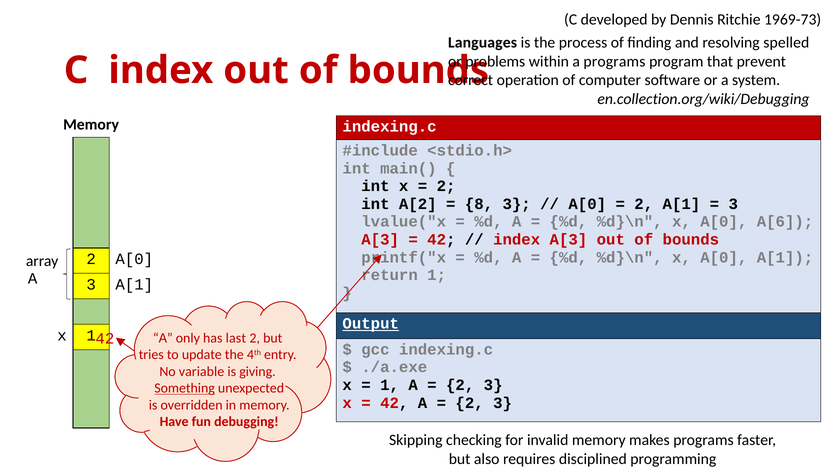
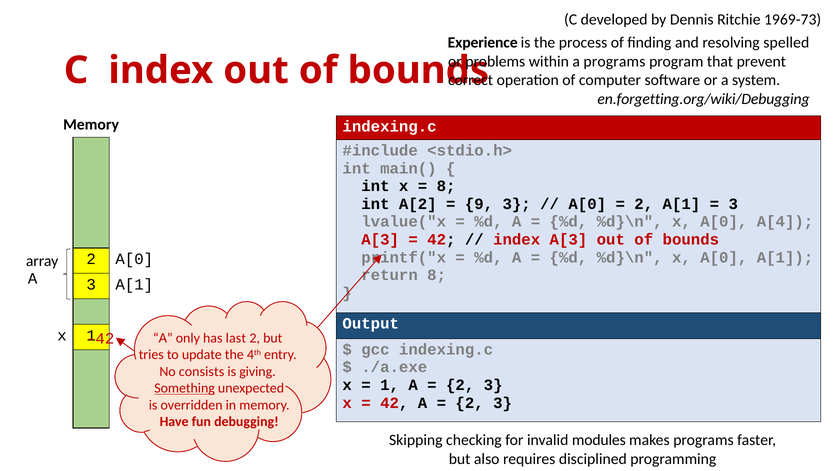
Languages: Languages -> Experience
en.collection.org/wiki/Debugging: en.collection.org/wiki/Debugging -> en.forgetting.org/wiki/Debugging
2 at (446, 186): 2 -> 8
8: 8 -> 9
A[6: A[6 -> A[4
return 1: 1 -> 8
Output underline: present -> none
variable: variable -> consists
invalid memory: memory -> modules
